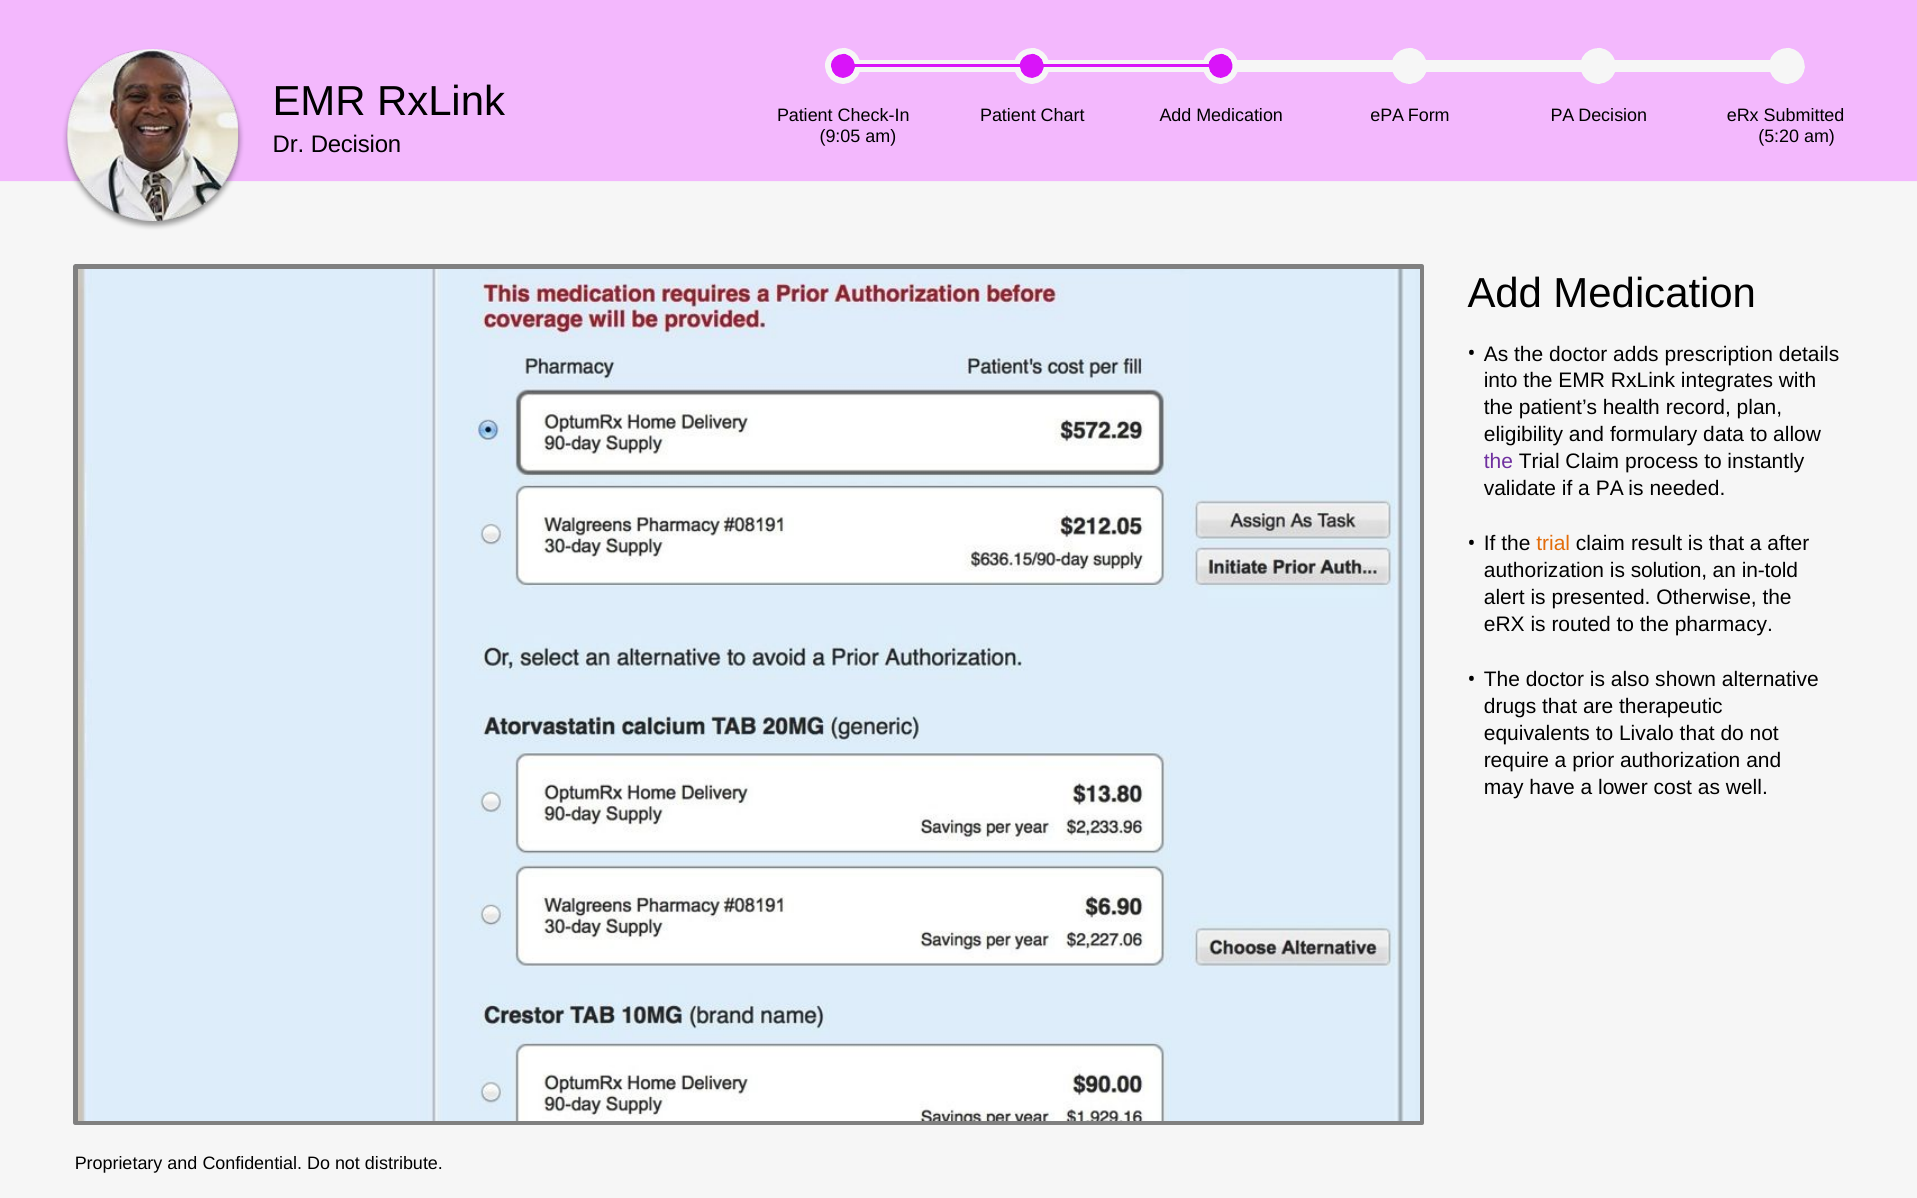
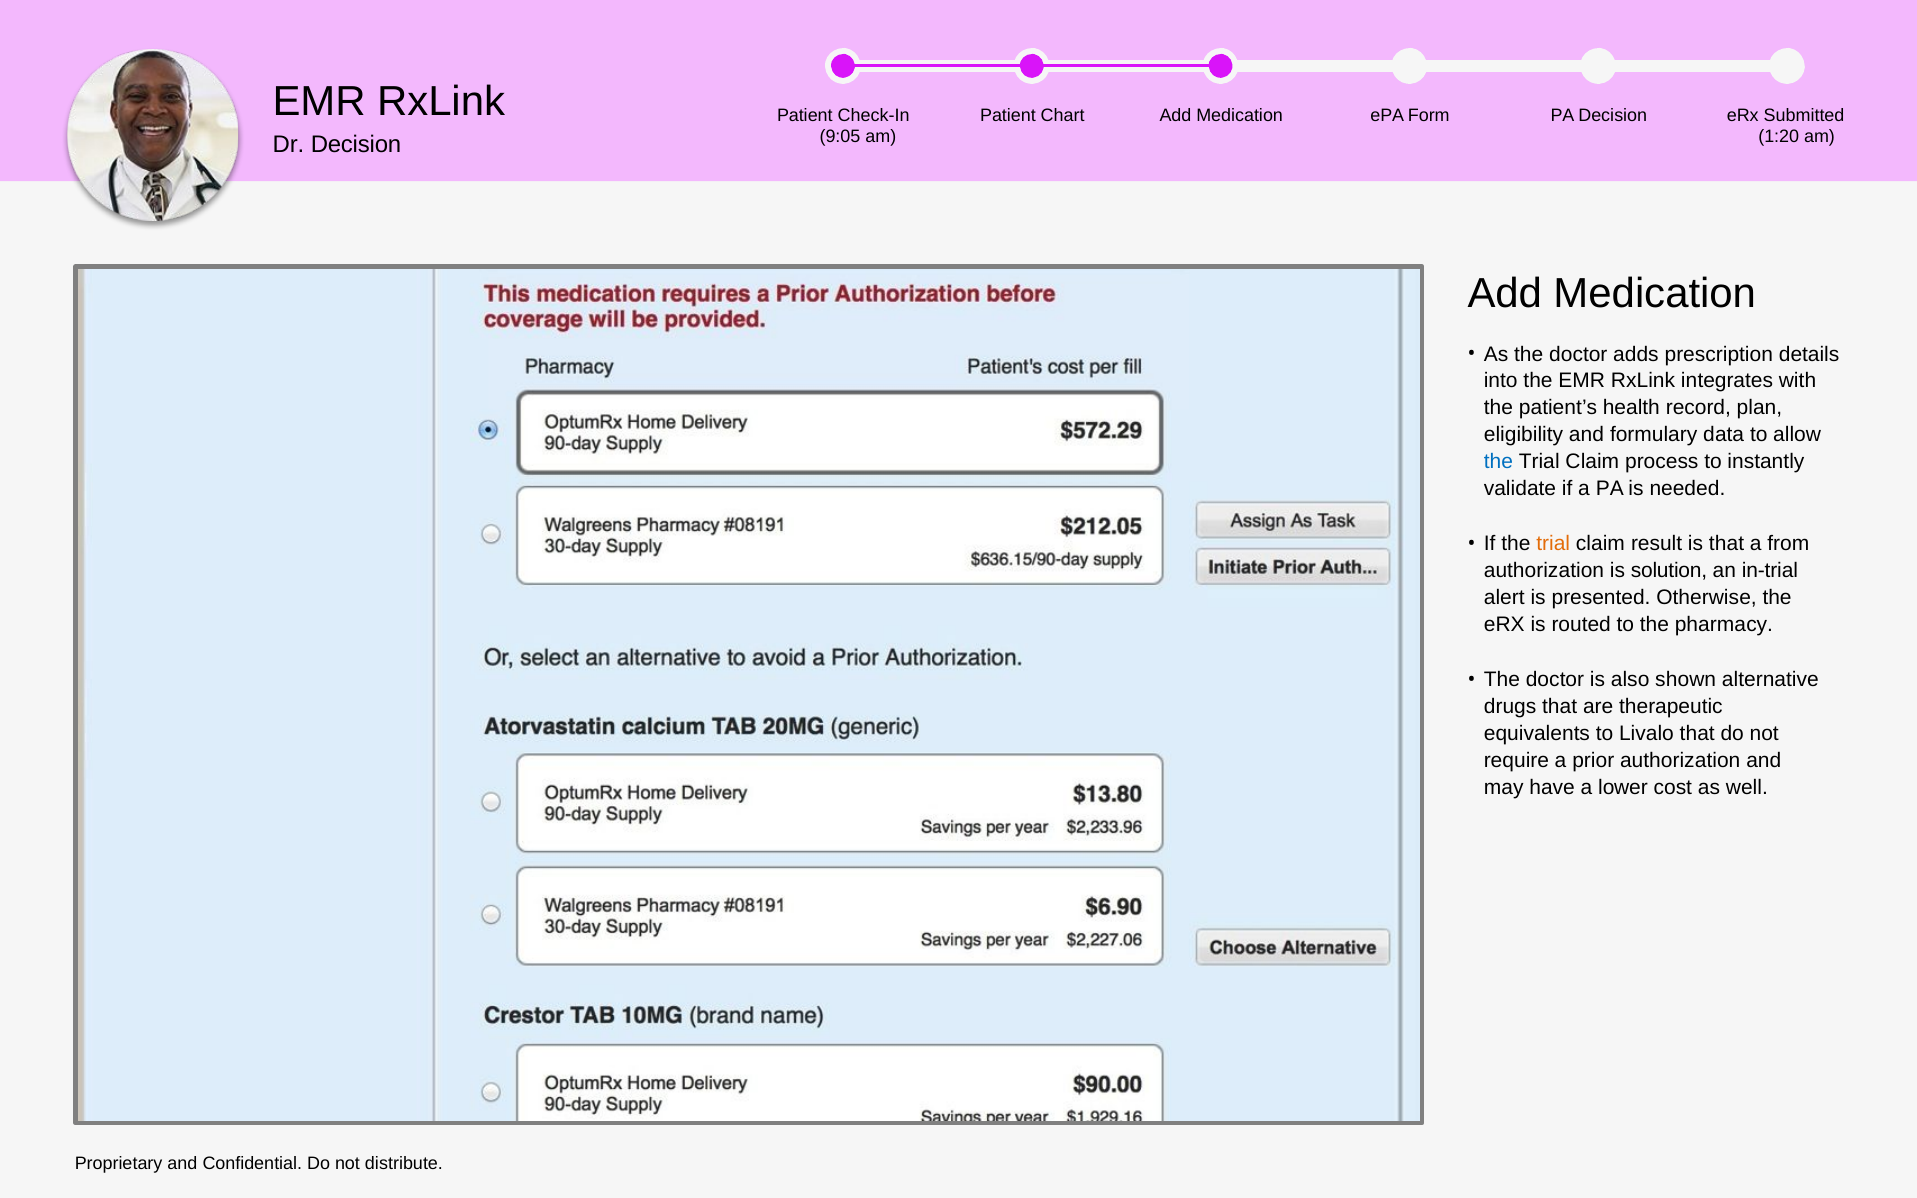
5:20: 5:20 -> 1:20
the at (1498, 462) colour: purple -> blue
after: after -> from
in-told: in-told -> in-trial
